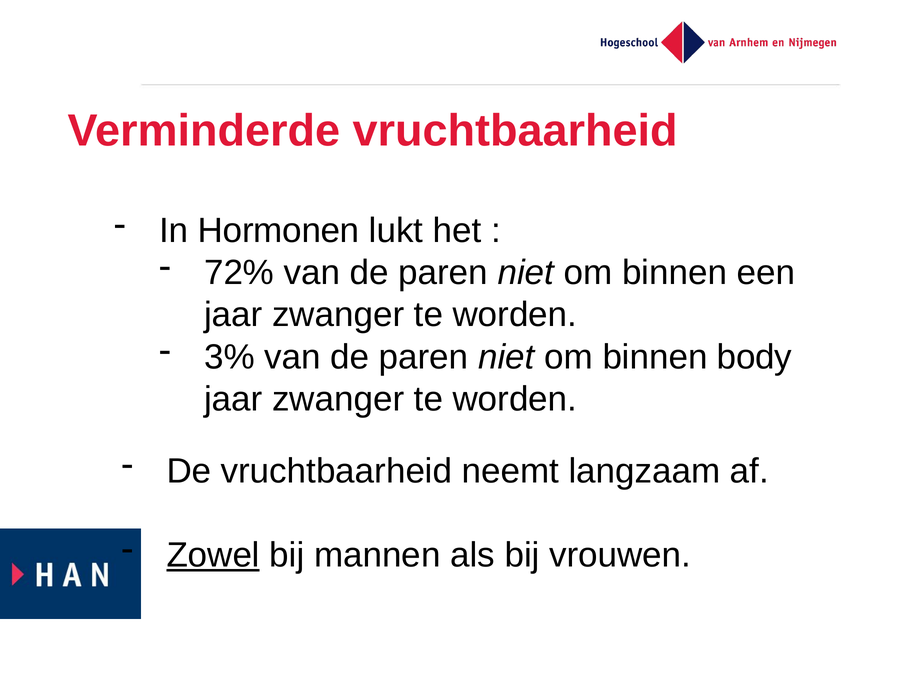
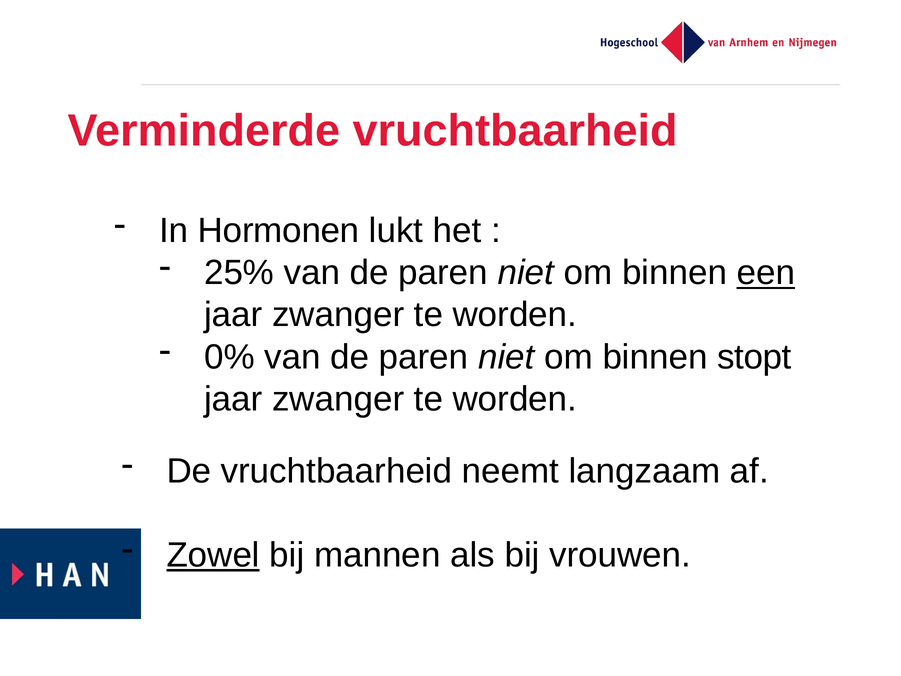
72%: 72% -> 25%
een underline: none -> present
3%: 3% -> 0%
body: body -> stopt
